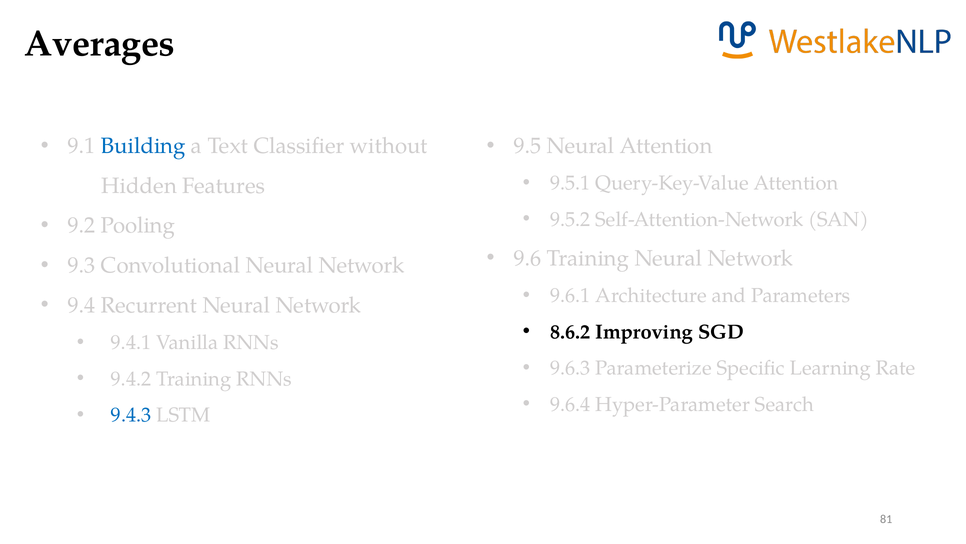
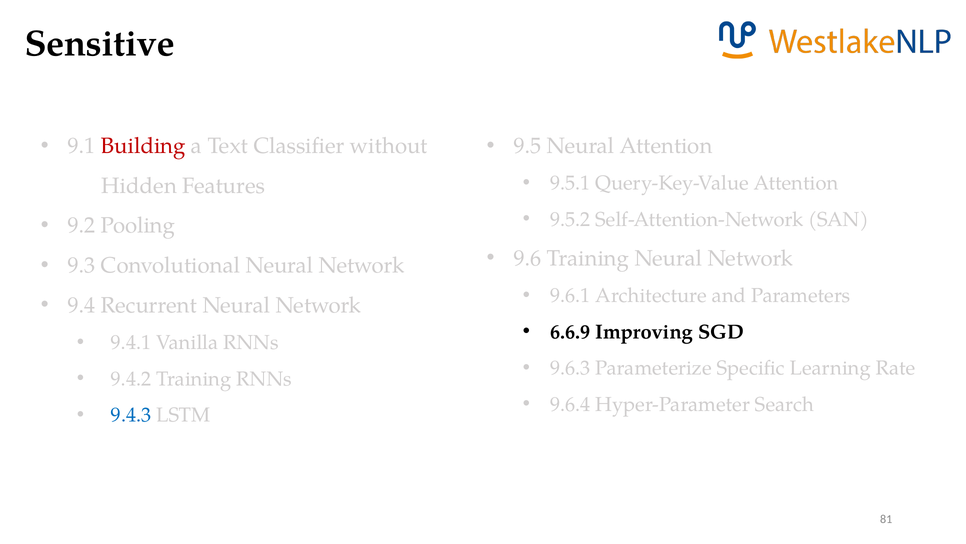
Averages: Averages -> Sensitive
Building colour: blue -> red
8.6.2: 8.6.2 -> 6.6.9
